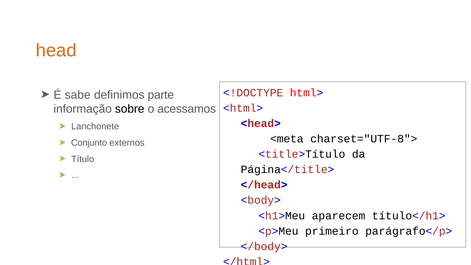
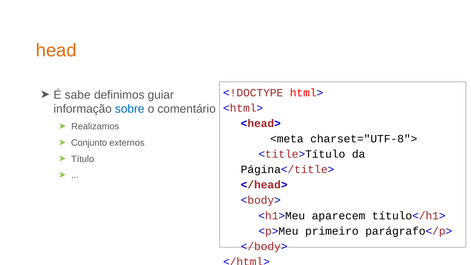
parte: parte -> guiar
sobre colour: black -> blue
acessamos: acessamos -> comentário
Lanchonete: Lanchonete -> Realizamos
